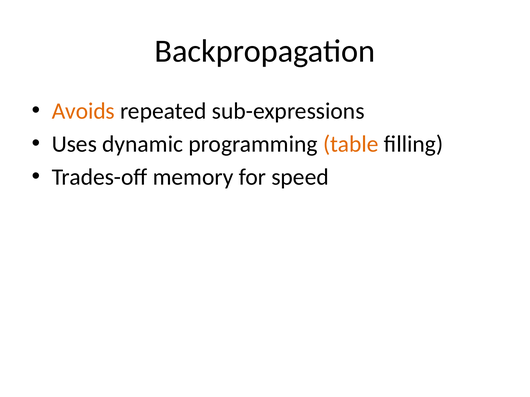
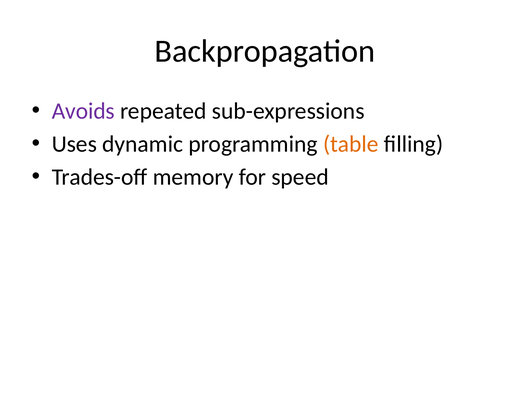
Avoids colour: orange -> purple
